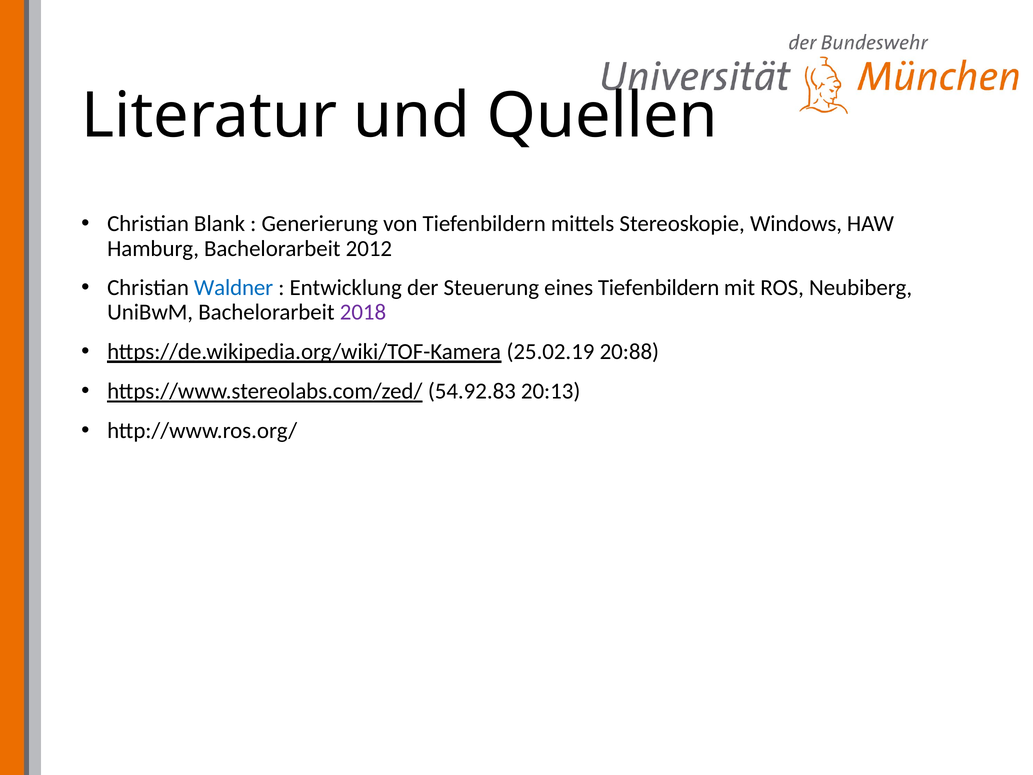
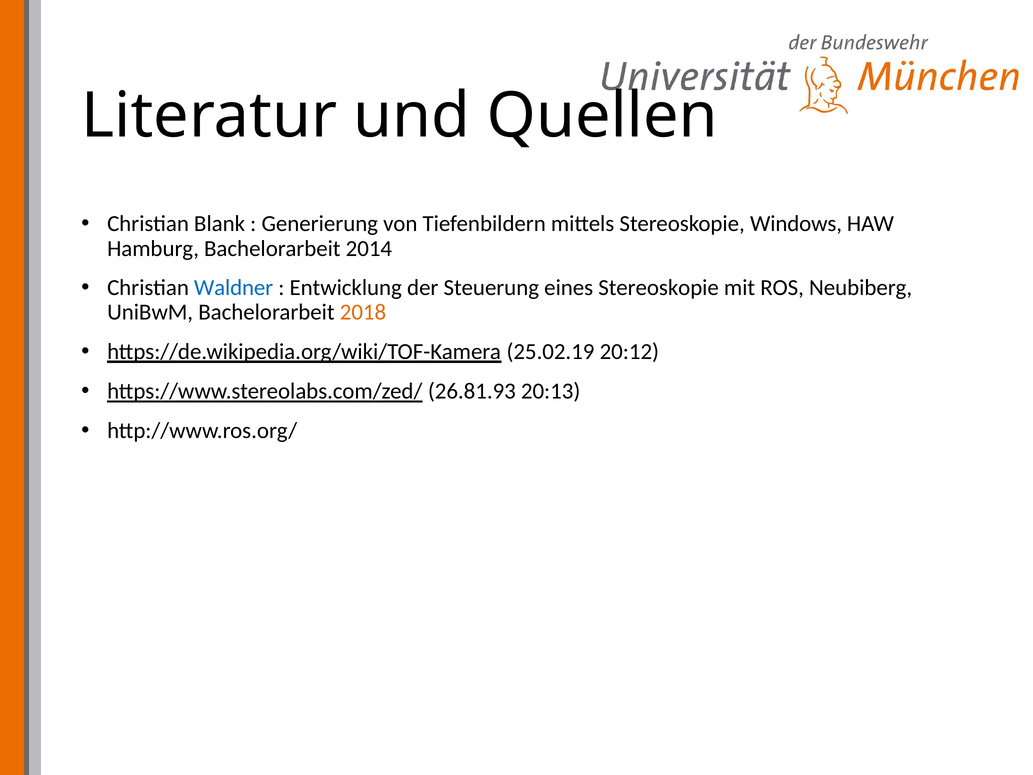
2012: 2012 -> 2014
eines Tiefenbildern: Tiefenbildern -> Stereoskopie
2018 colour: purple -> orange
20:88: 20:88 -> 20:12
54.92.83: 54.92.83 -> 26.81.93
